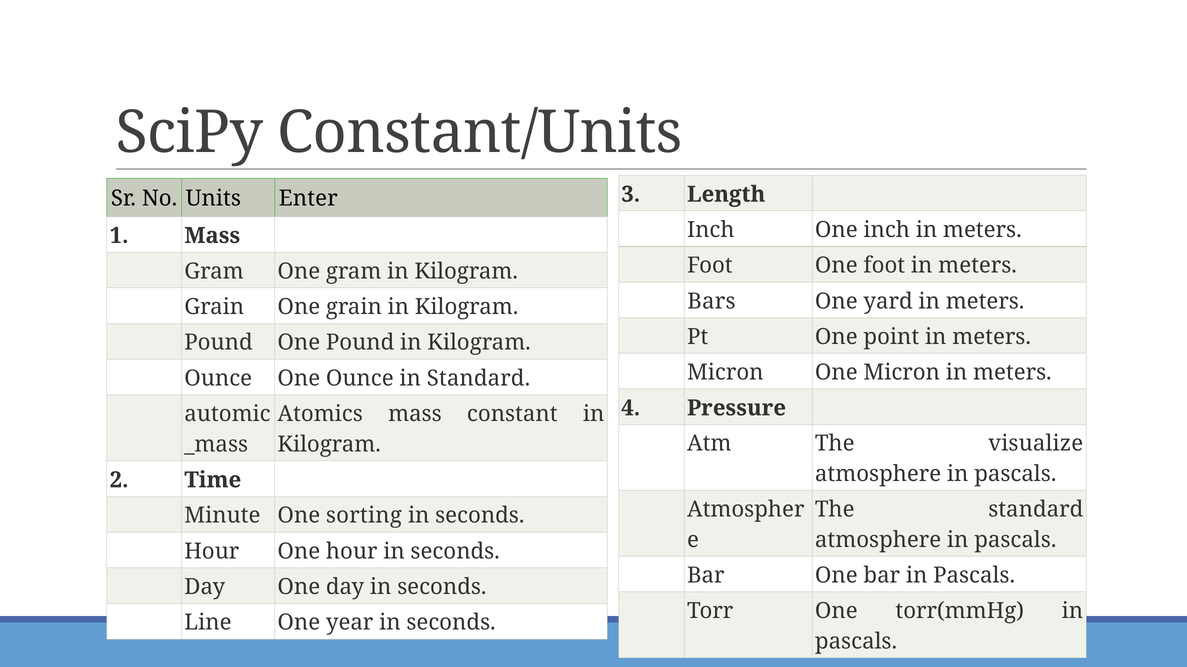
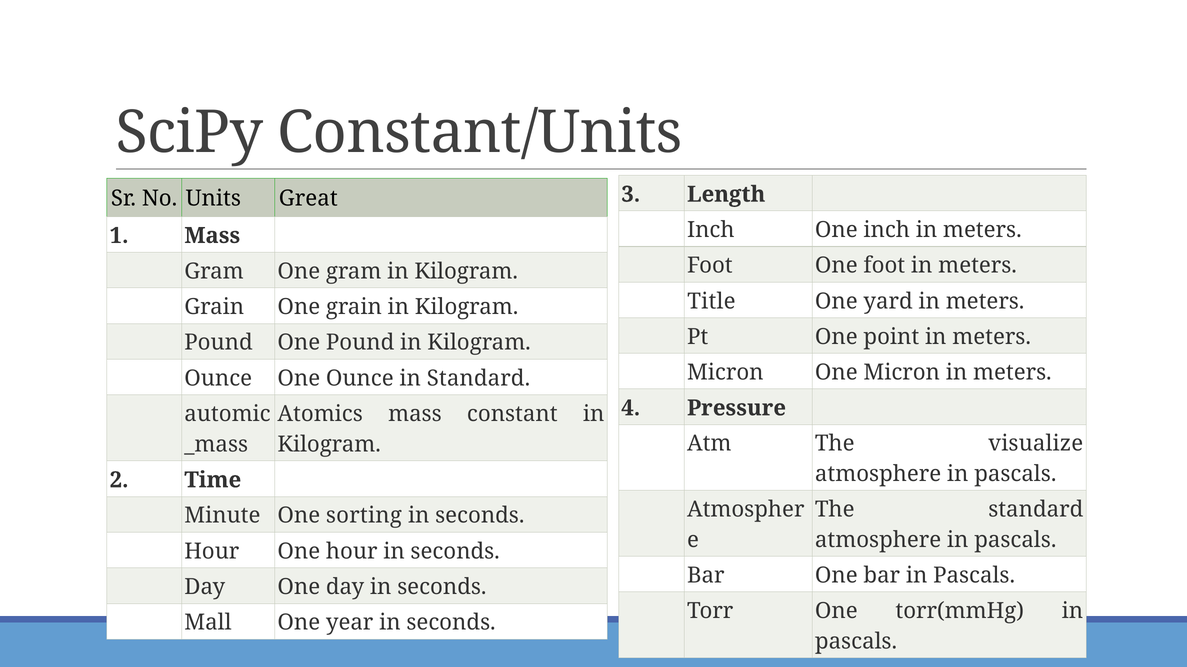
Enter: Enter -> Great
Bars: Bars -> Title
Line: Line -> Mall
